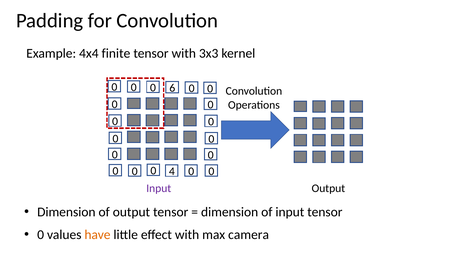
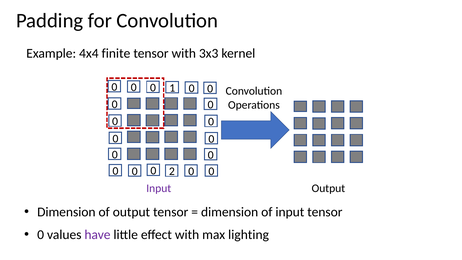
6: 6 -> 1
4: 4 -> 2
have colour: orange -> purple
camera: camera -> lighting
